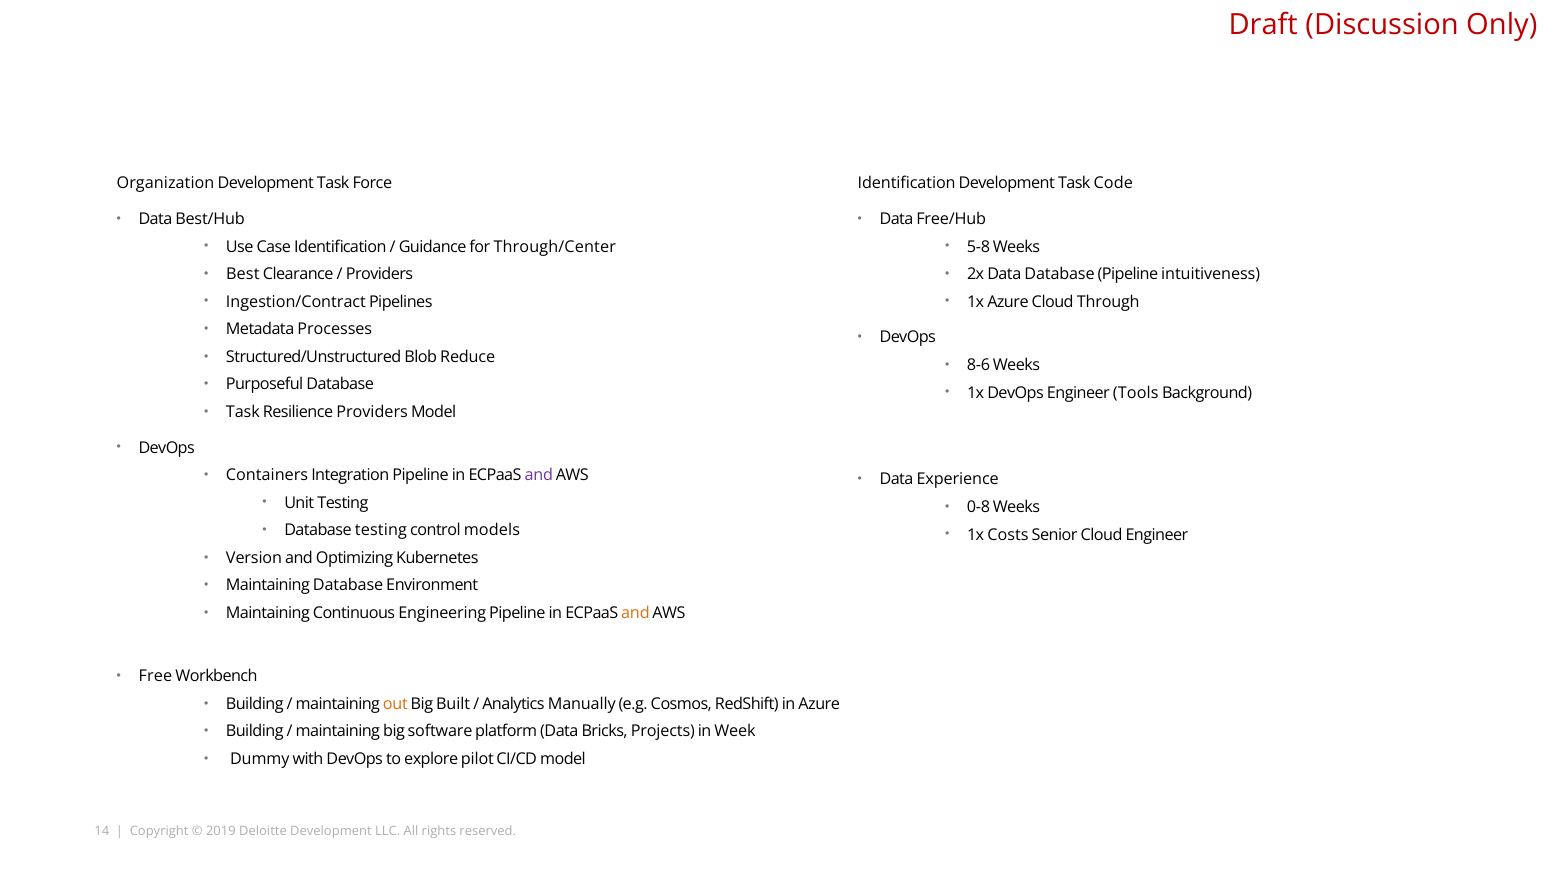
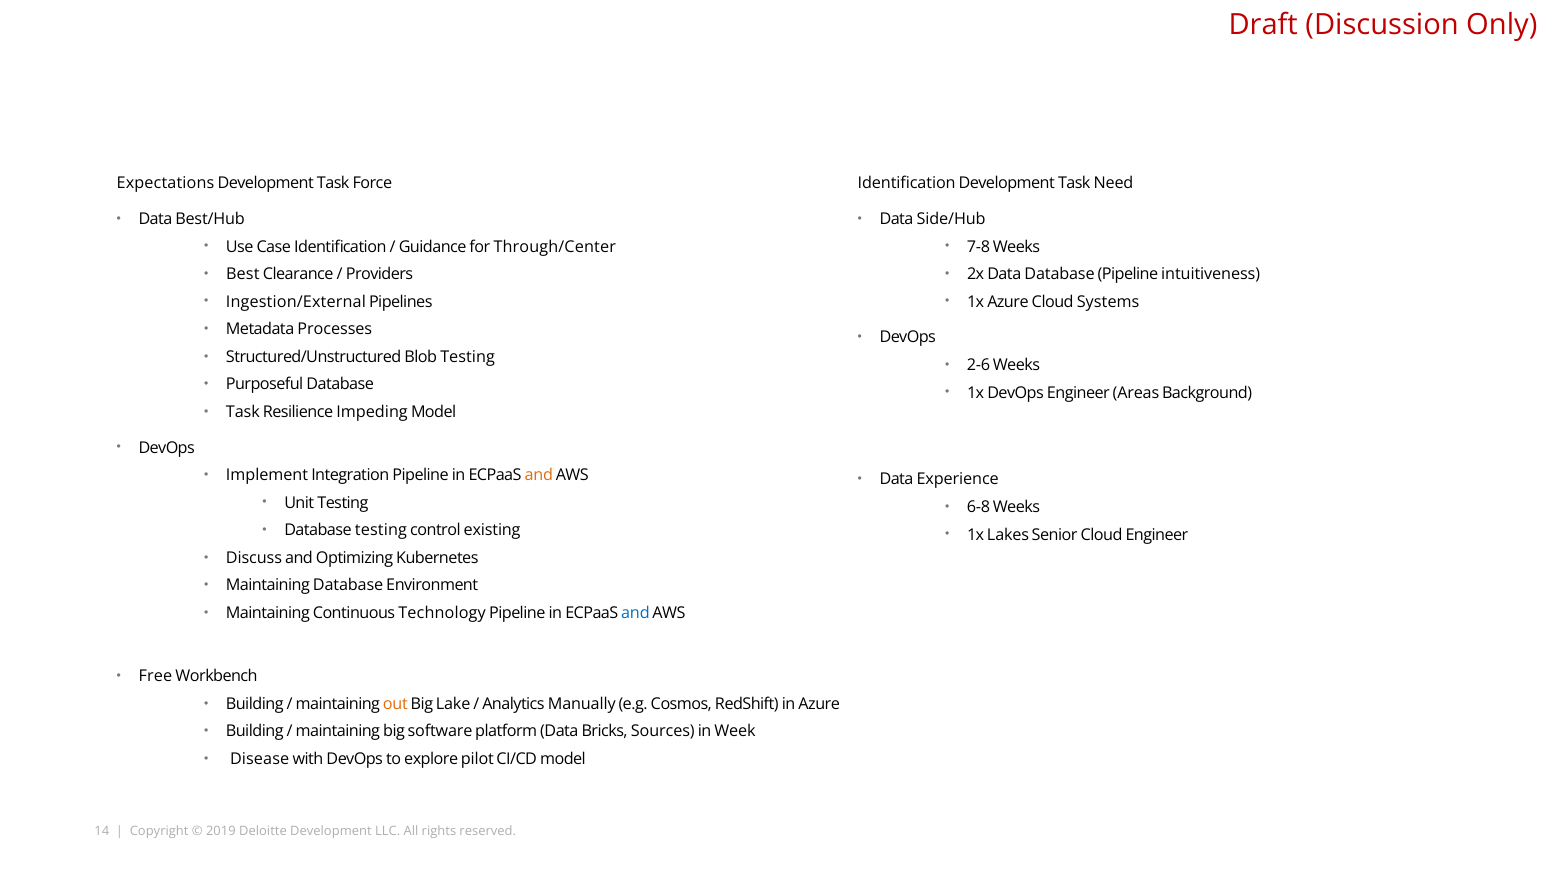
Organization: Organization -> Expectations
Code: Code -> Need
Free/Hub: Free/Hub -> Side/Hub
5-8: 5-8 -> 7-8
Ingestion/Contract: Ingestion/Contract -> Ingestion/External
Through: Through -> Systems
Blob Reduce: Reduce -> Testing
8-6: 8-6 -> 2-6
Tools: Tools -> Areas
Resilience Providers: Providers -> Impeding
Containers: Containers -> Implement
and at (539, 475) colour: purple -> orange
0-8: 0-8 -> 6-8
models: models -> existing
Costs: Costs -> Lakes
Version: Version -> Discuss
Engineering: Engineering -> Technology
and at (635, 613) colour: orange -> blue
Built: Built -> Lake
Projects: Projects -> Sources
Dummy: Dummy -> Disease
